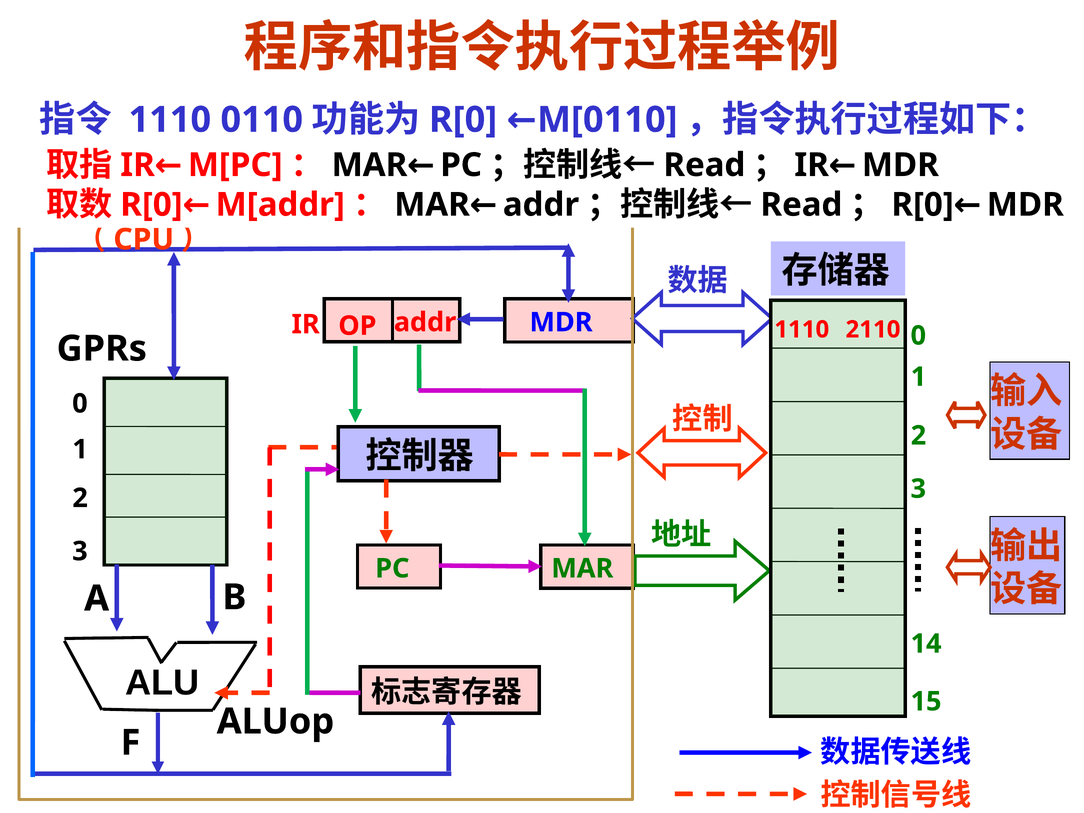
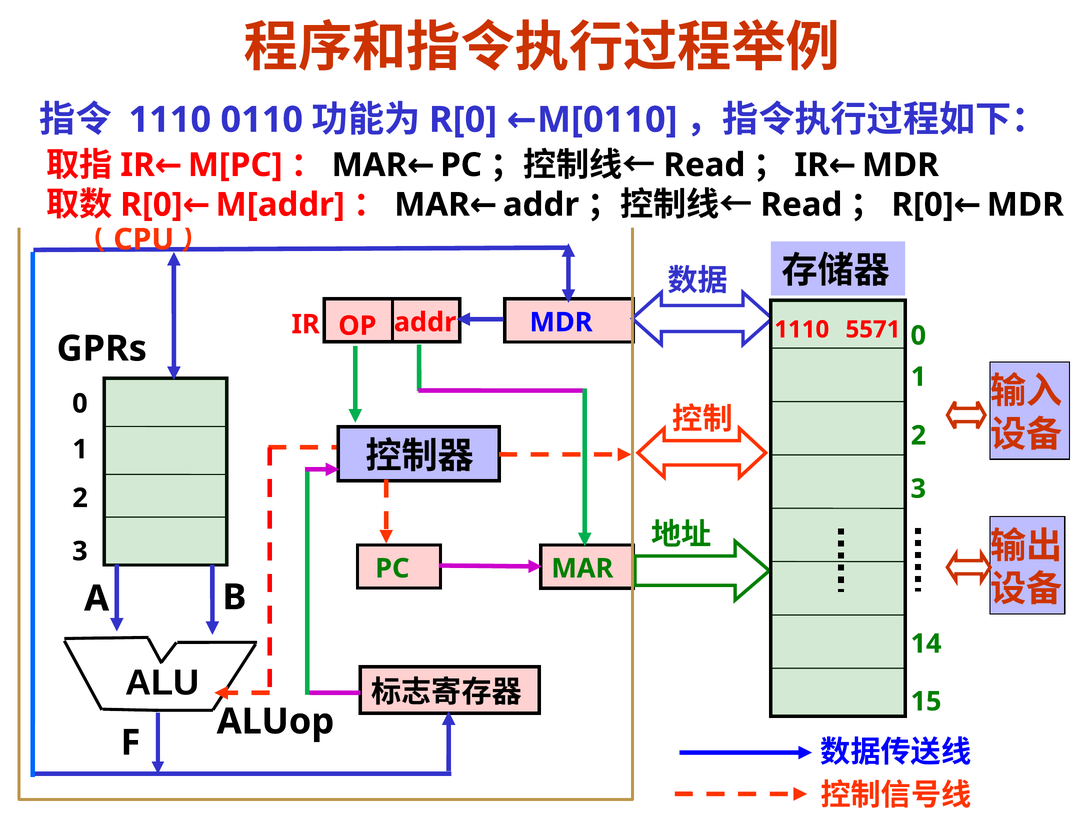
2110: 2110 -> 5571
